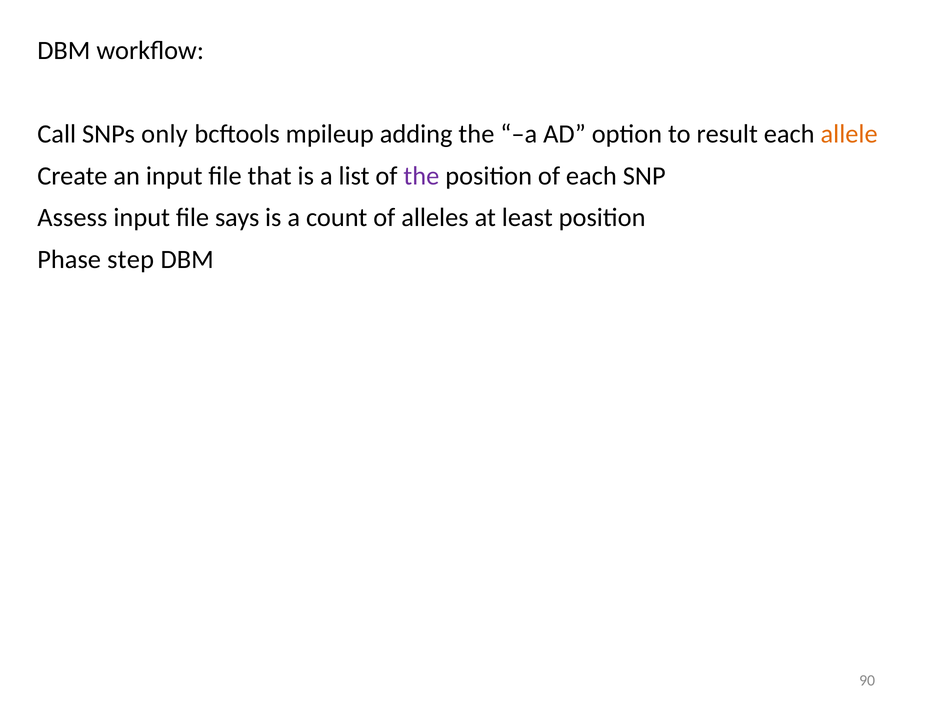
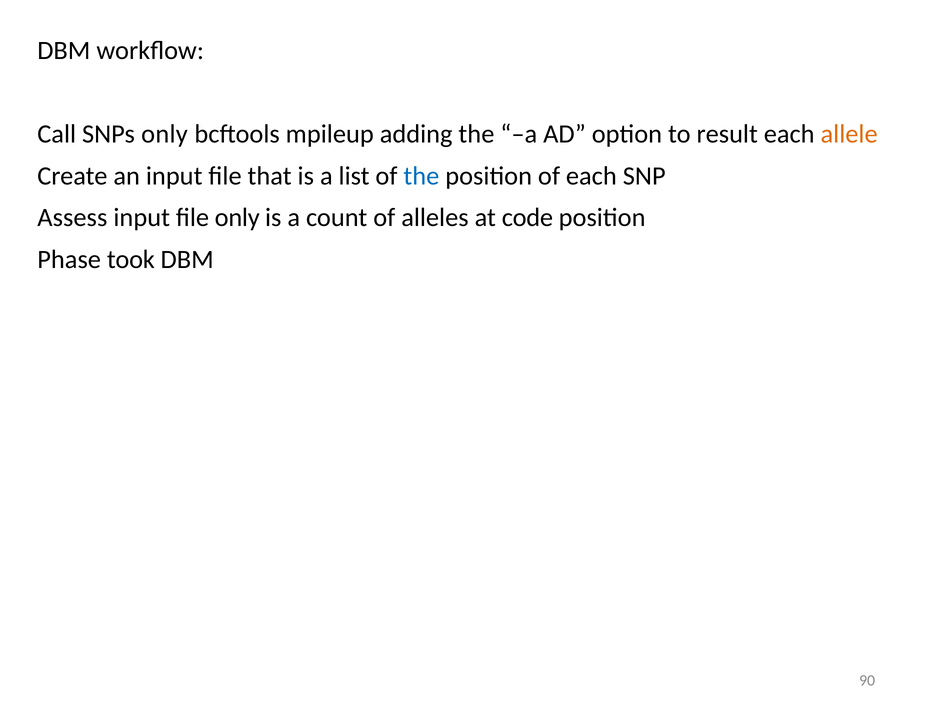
the at (421, 176) colour: purple -> blue
file says: says -> only
least: least -> code
step: step -> took
